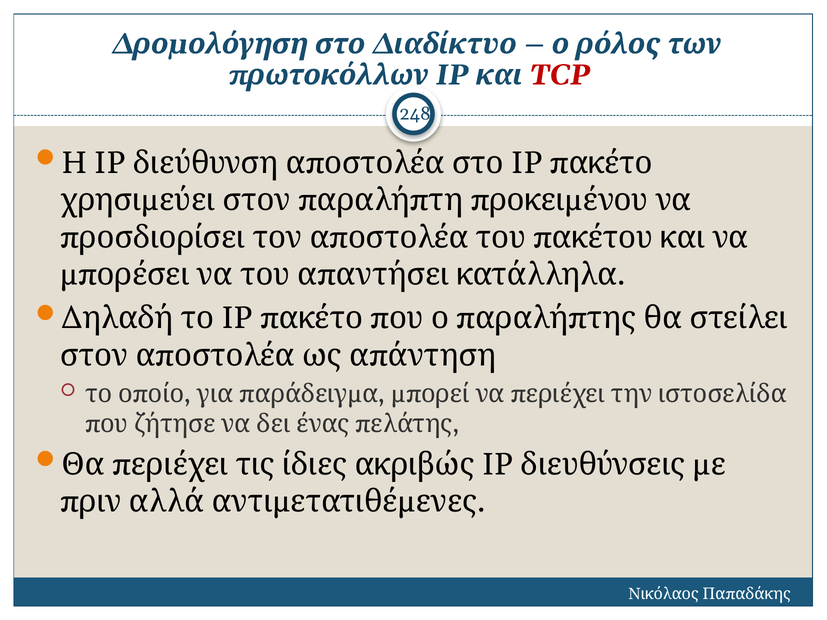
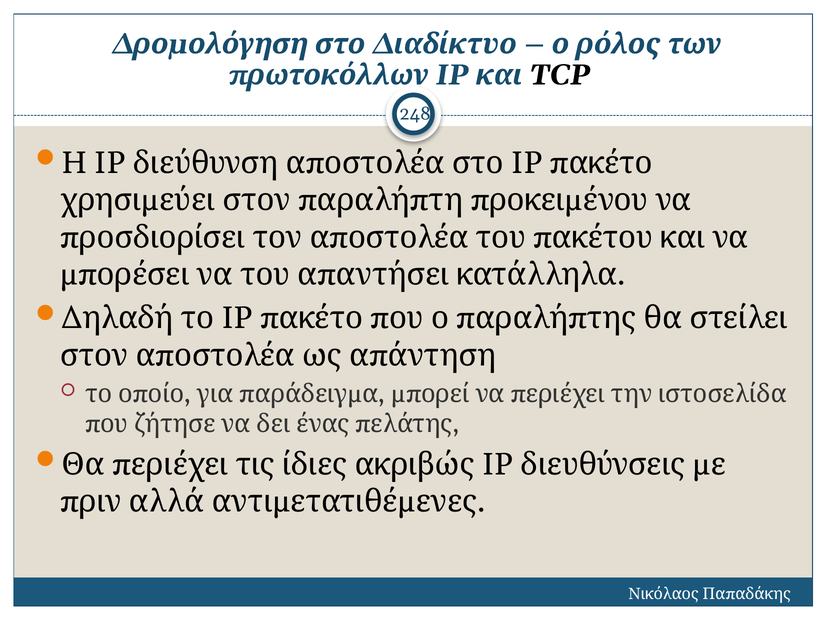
TCP colour: red -> black
